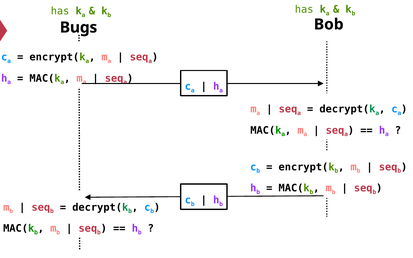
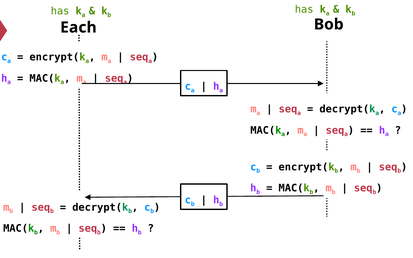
Bugs: Bugs -> Each
